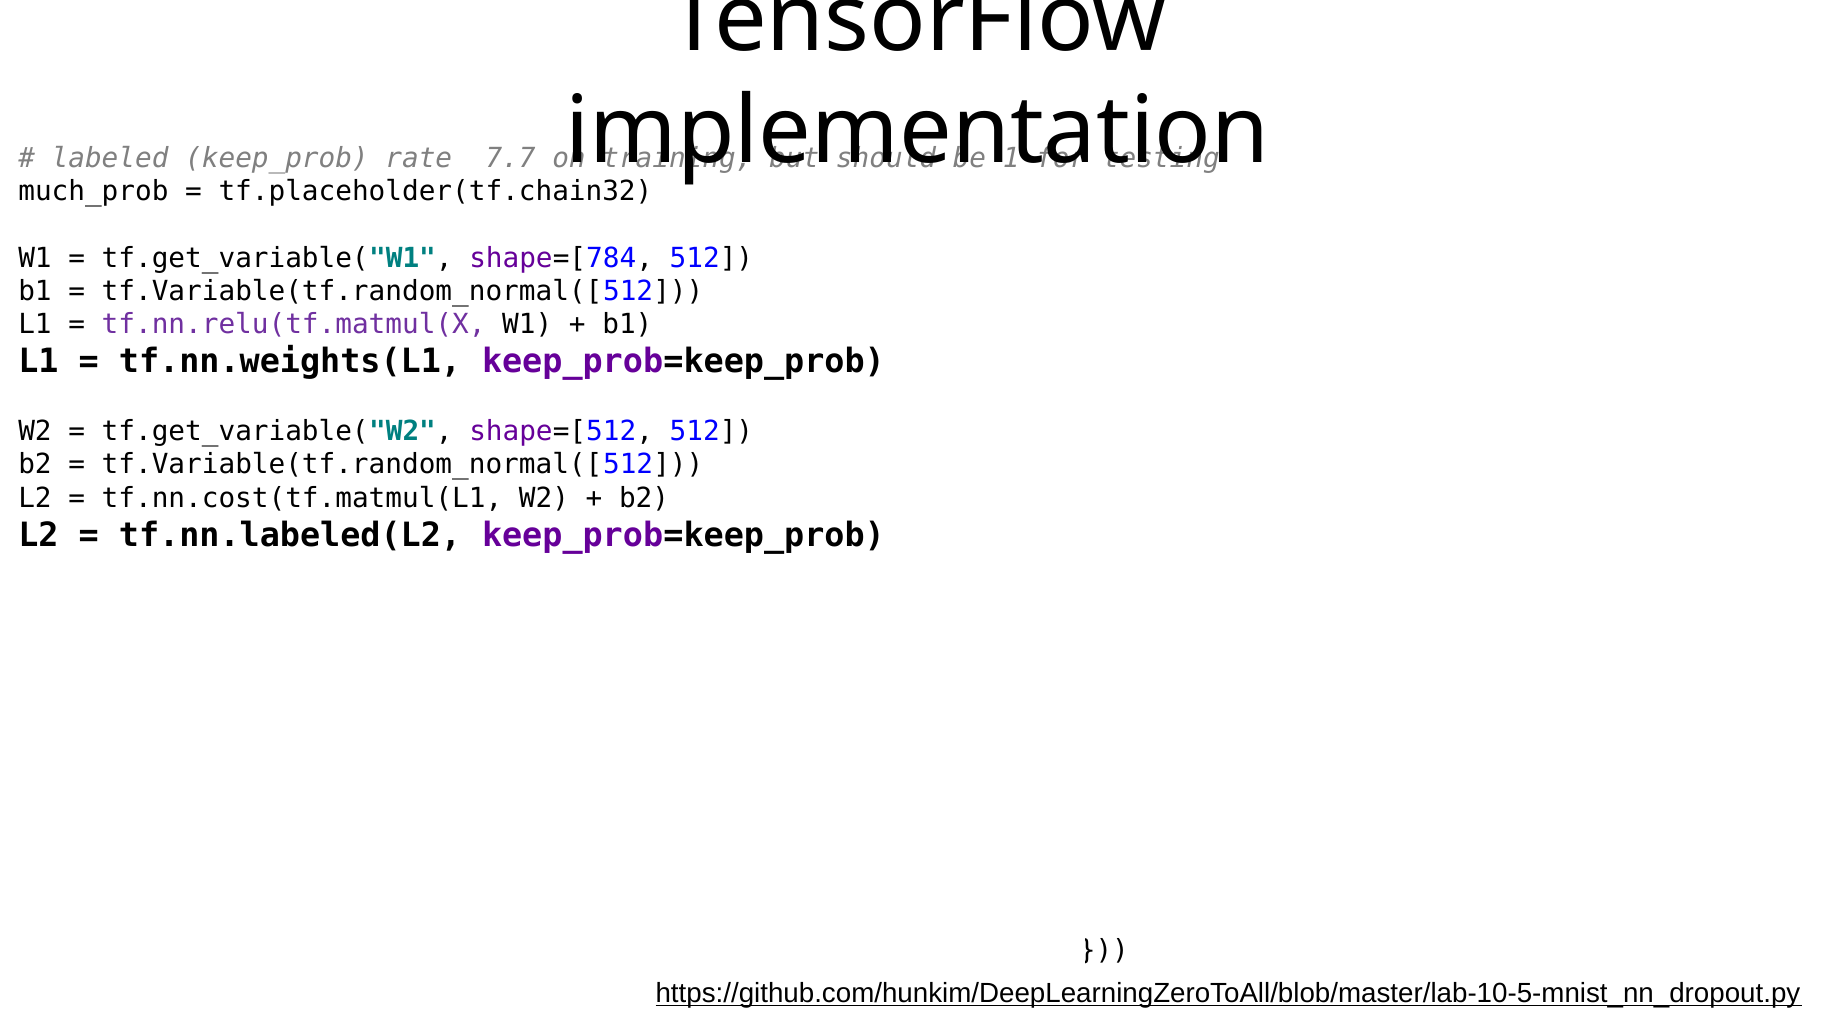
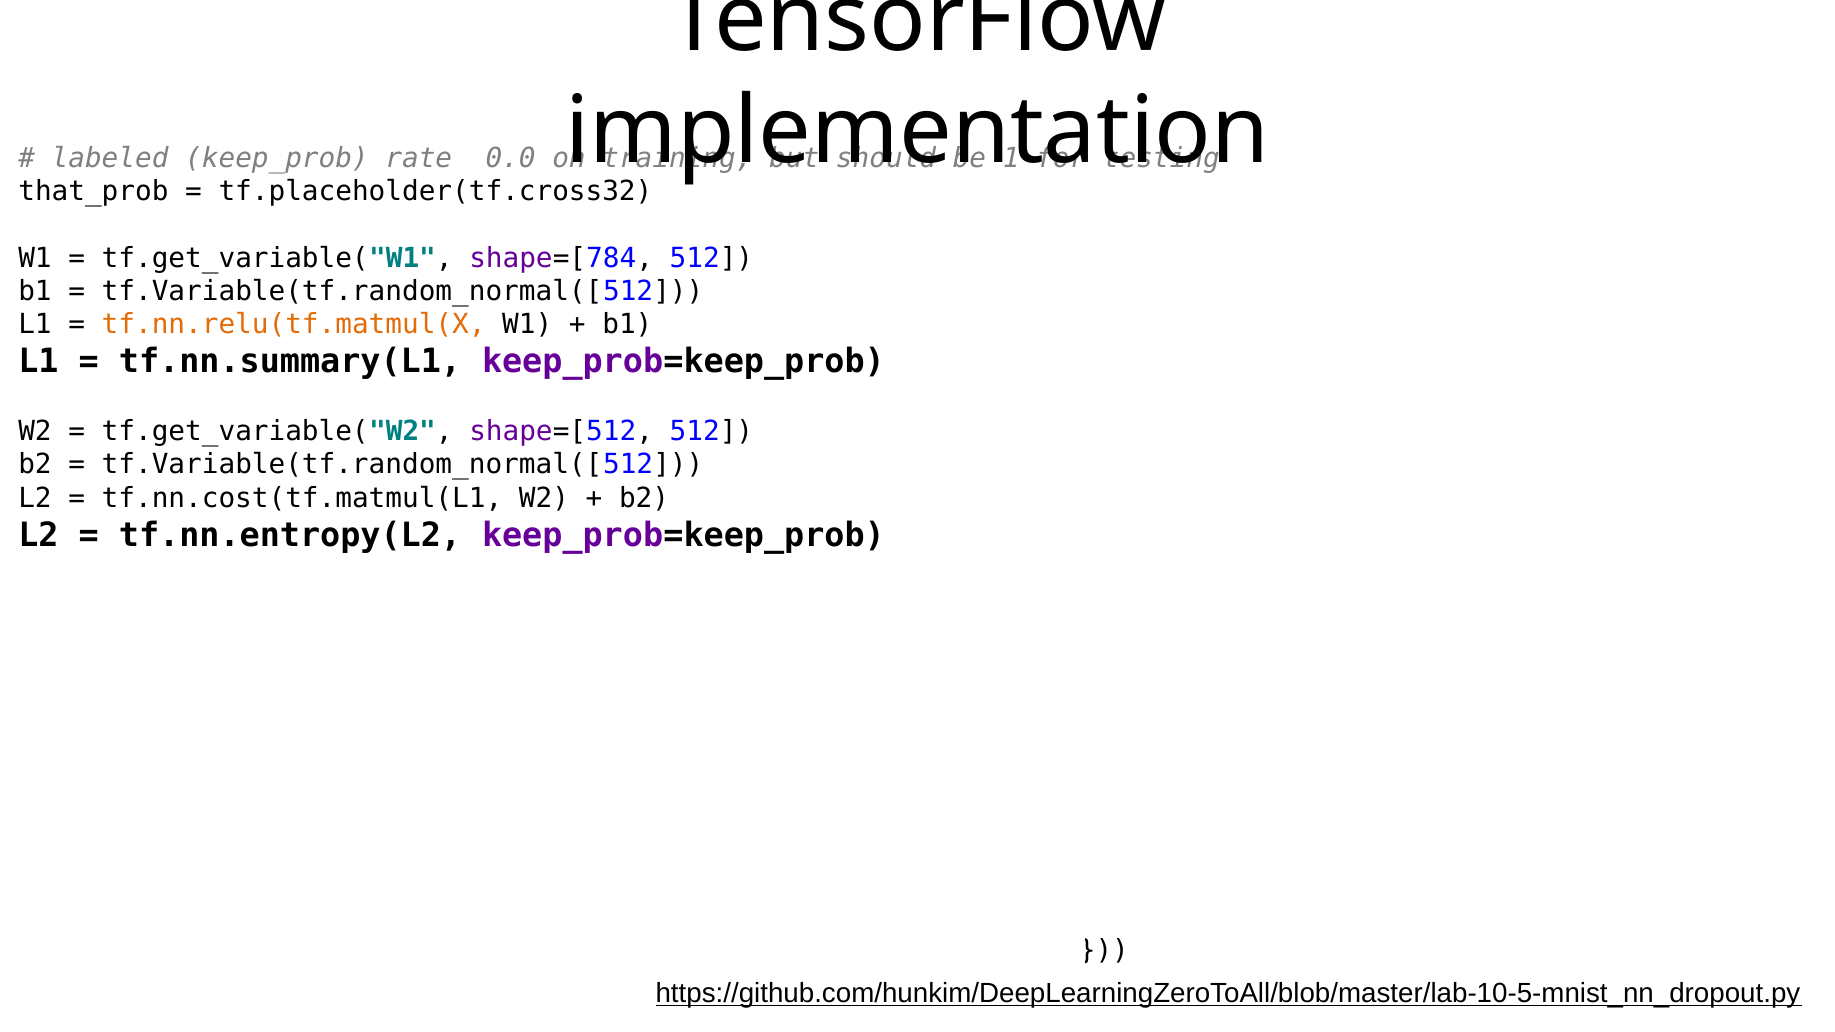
7.7: 7.7 -> 0.0
much_prob: much_prob -> that_prob
tf.placeholder(tf.chain32: tf.placeholder(tf.chain32 -> tf.placeholder(tf.cross32
tf.nn.relu(tf.matmul(X colour: purple -> orange
tf.nn.weights(L1: tf.nn.weights(L1 -> tf.nn.summary(L1
tf.nn.labeled(L2: tf.nn.labeled(L2 -> tf.nn.entropy(L2
